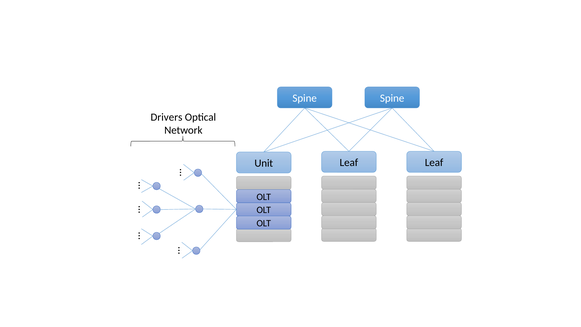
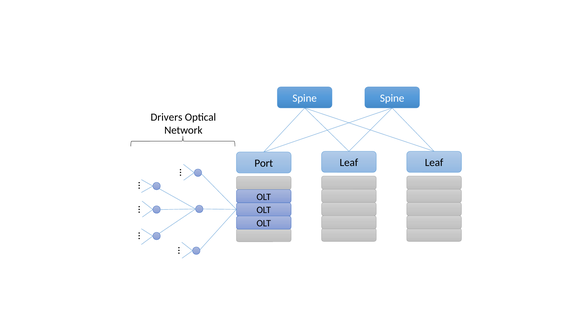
Unit: Unit -> Port
